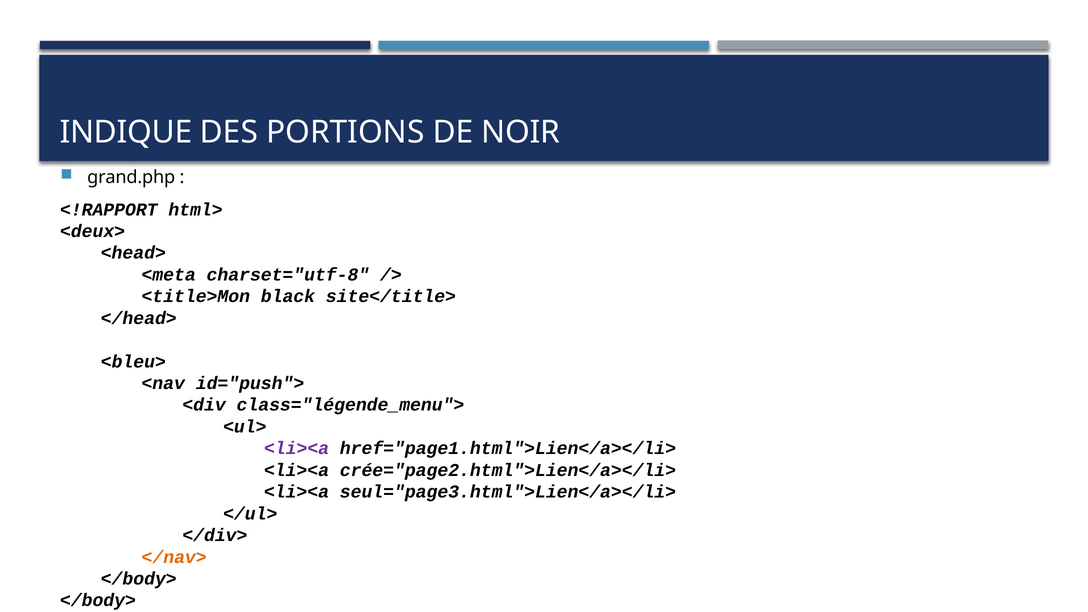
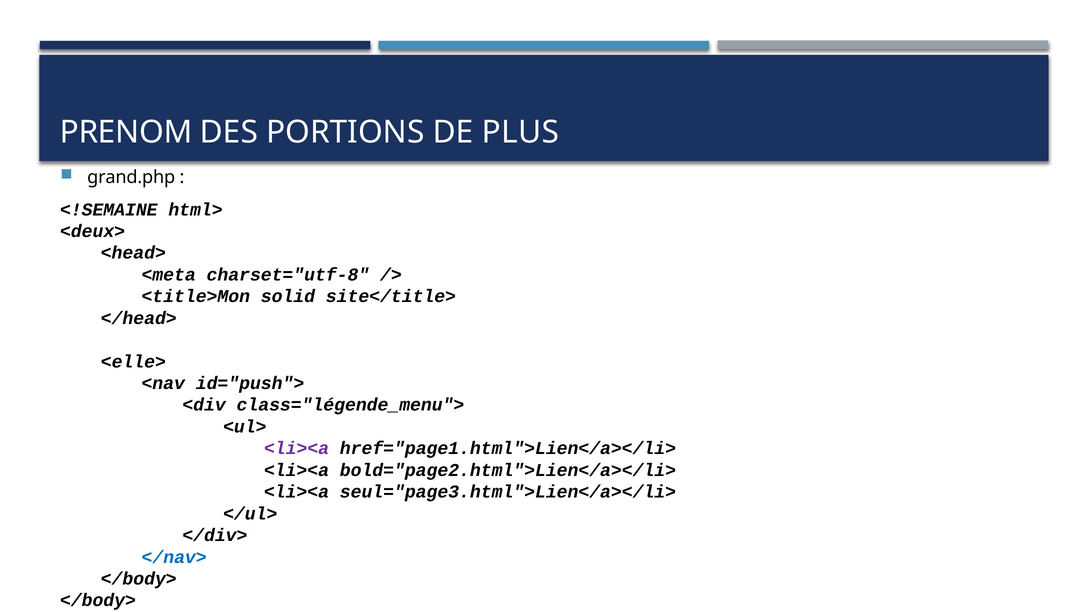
INDIQUE: INDIQUE -> PRENOM
NOIR: NOIR -> PLUS
<!RAPPORT: <!RAPPORT -> <!SEMAINE
black: black -> solid
<bleu>: <bleu> -> <elle>
crée="page2.html">Lien</a></li>: crée="page2.html">Lien</a></li> -> bold="page2.html">Lien</a></li>
</nav> colour: orange -> blue
